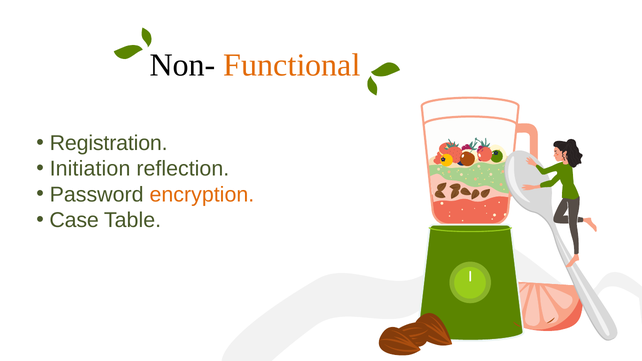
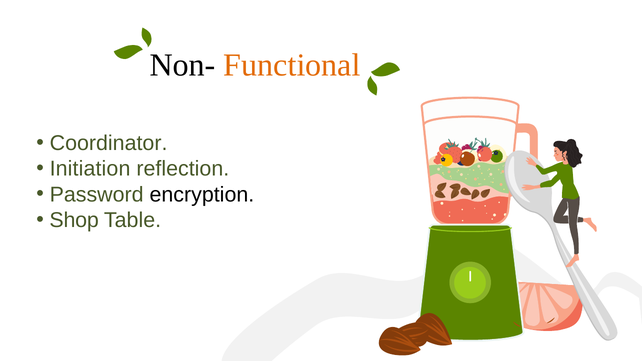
Registration: Registration -> Coordinator
encryption colour: orange -> black
Case: Case -> Shop
